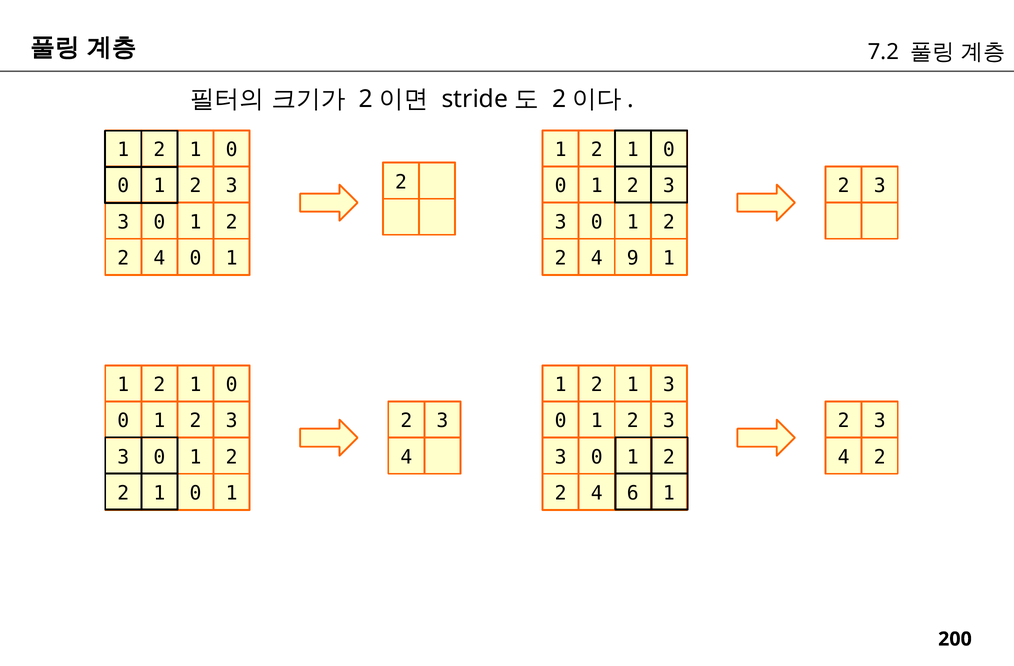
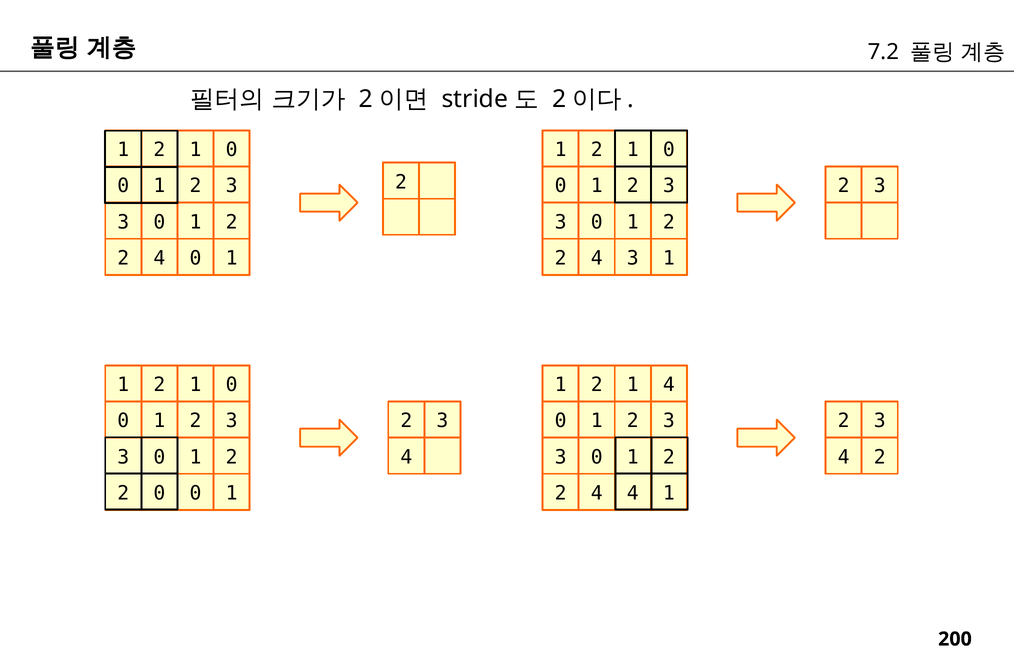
4 9: 9 -> 3
1 3: 3 -> 4
1 at (159, 493): 1 -> 0
4 6: 6 -> 4
